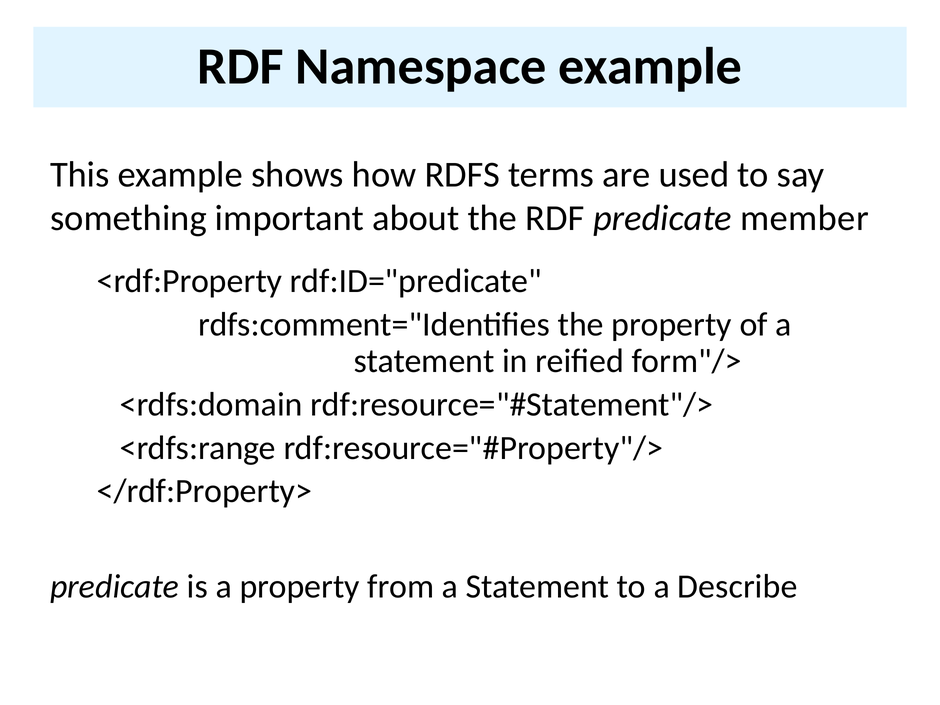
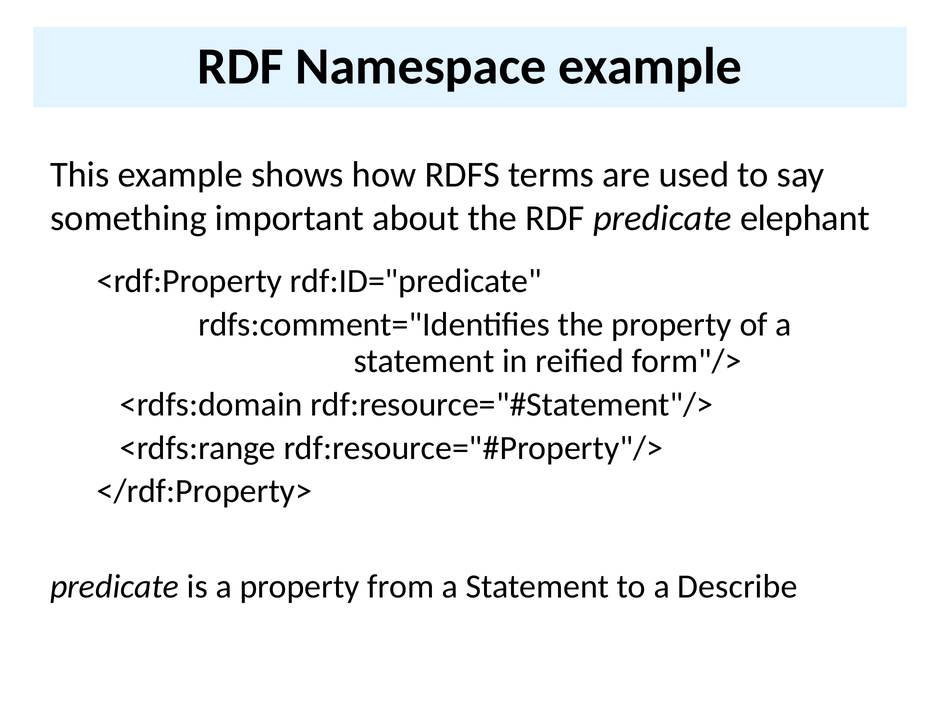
member: member -> elephant
